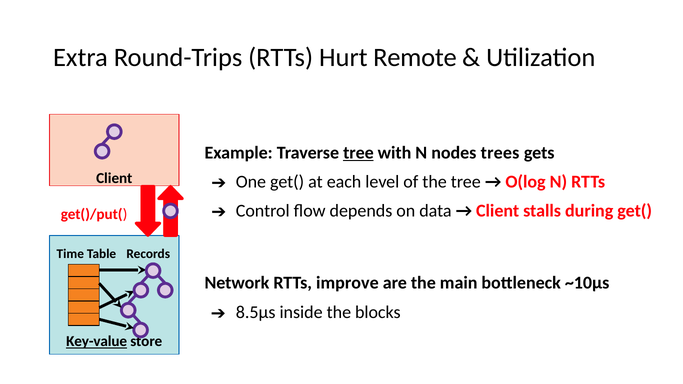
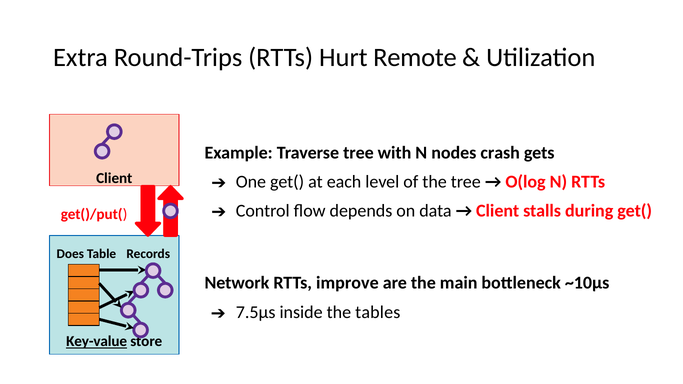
tree at (358, 153) underline: present -> none
trees: trees -> crash
Time: Time -> Does
8.5μs: 8.5μs -> 7.5μs
blocks: blocks -> tables
